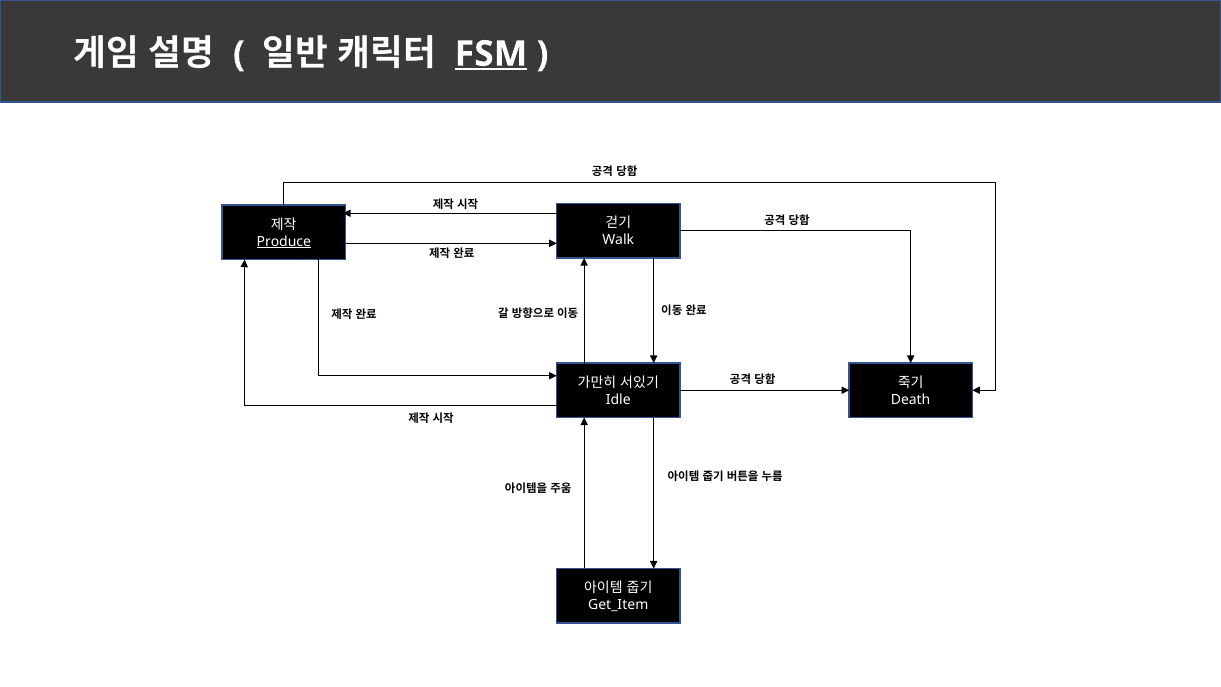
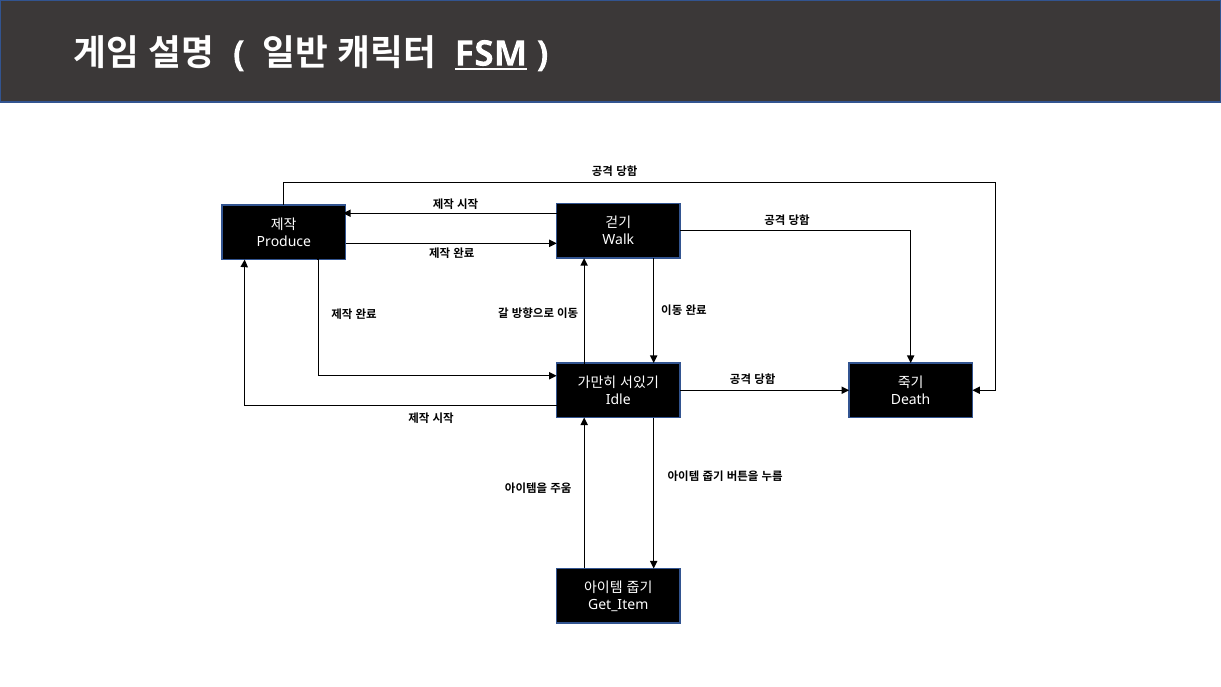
Produce underline: present -> none
